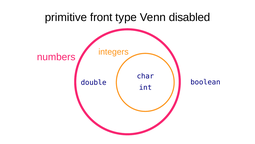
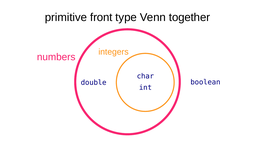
disabled: disabled -> together
